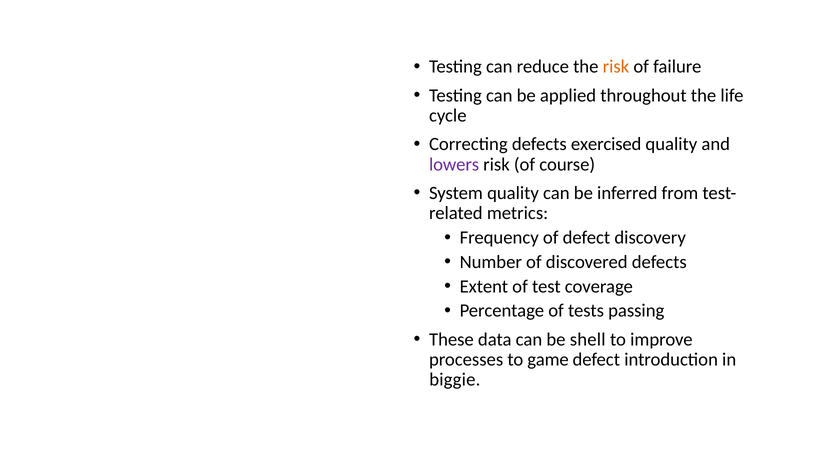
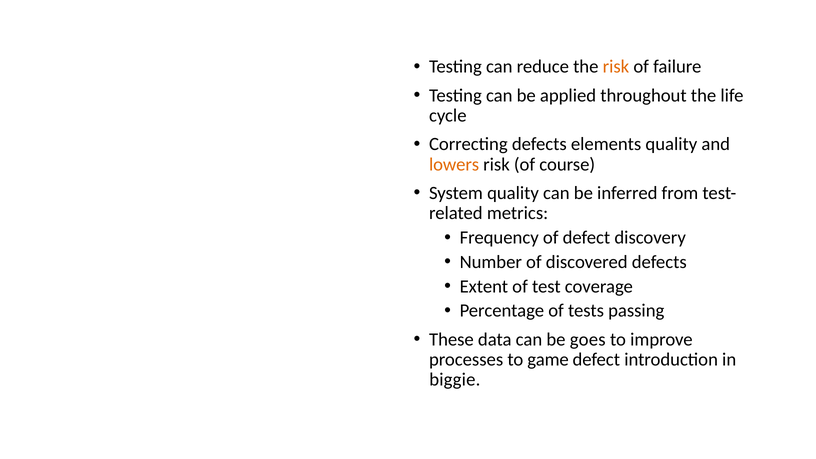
exercised: exercised -> elements
lowers colour: purple -> orange
shell: shell -> goes
